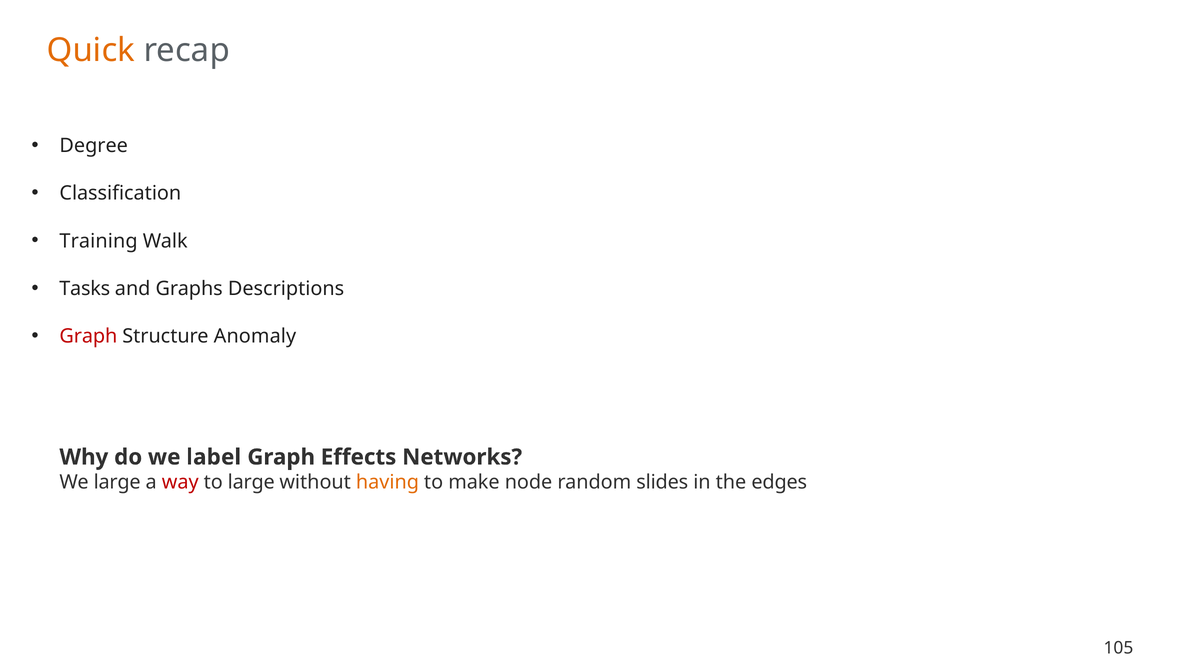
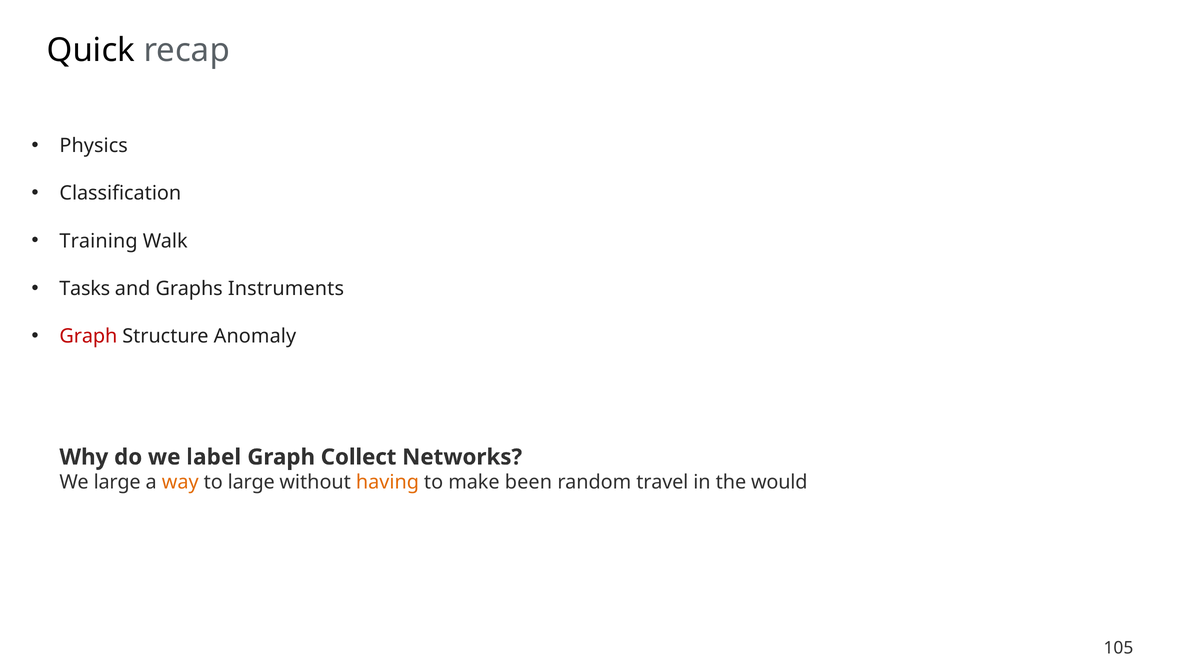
Quick colour: orange -> black
Degree: Degree -> Physics
Descriptions: Descriptions -> Instruments
Effects: Effects -> Collect
way colour: red -> orange
node: node -> been
slides: slides -> travel
edges: edges -> would
